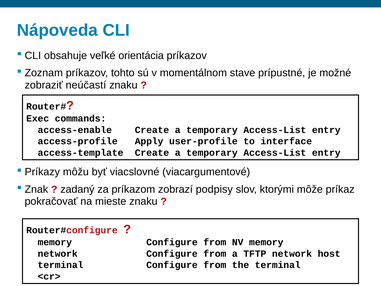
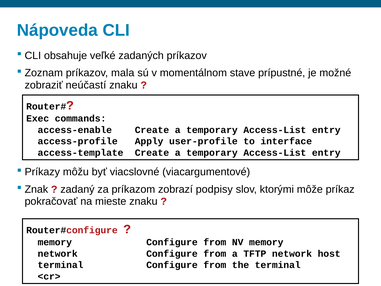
orientácia: orientácia -> zadaných
tohto: tohto -> mala
